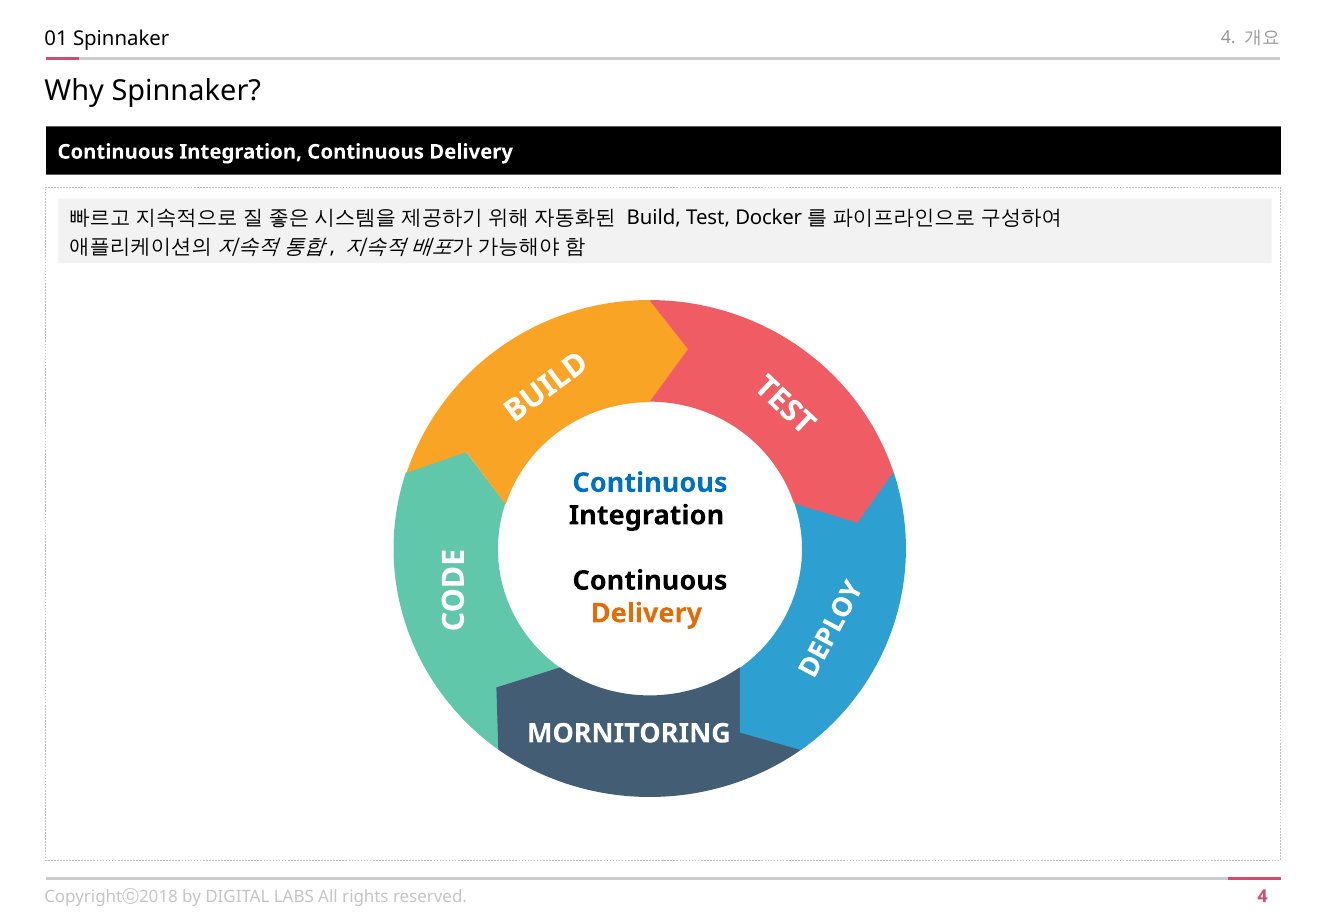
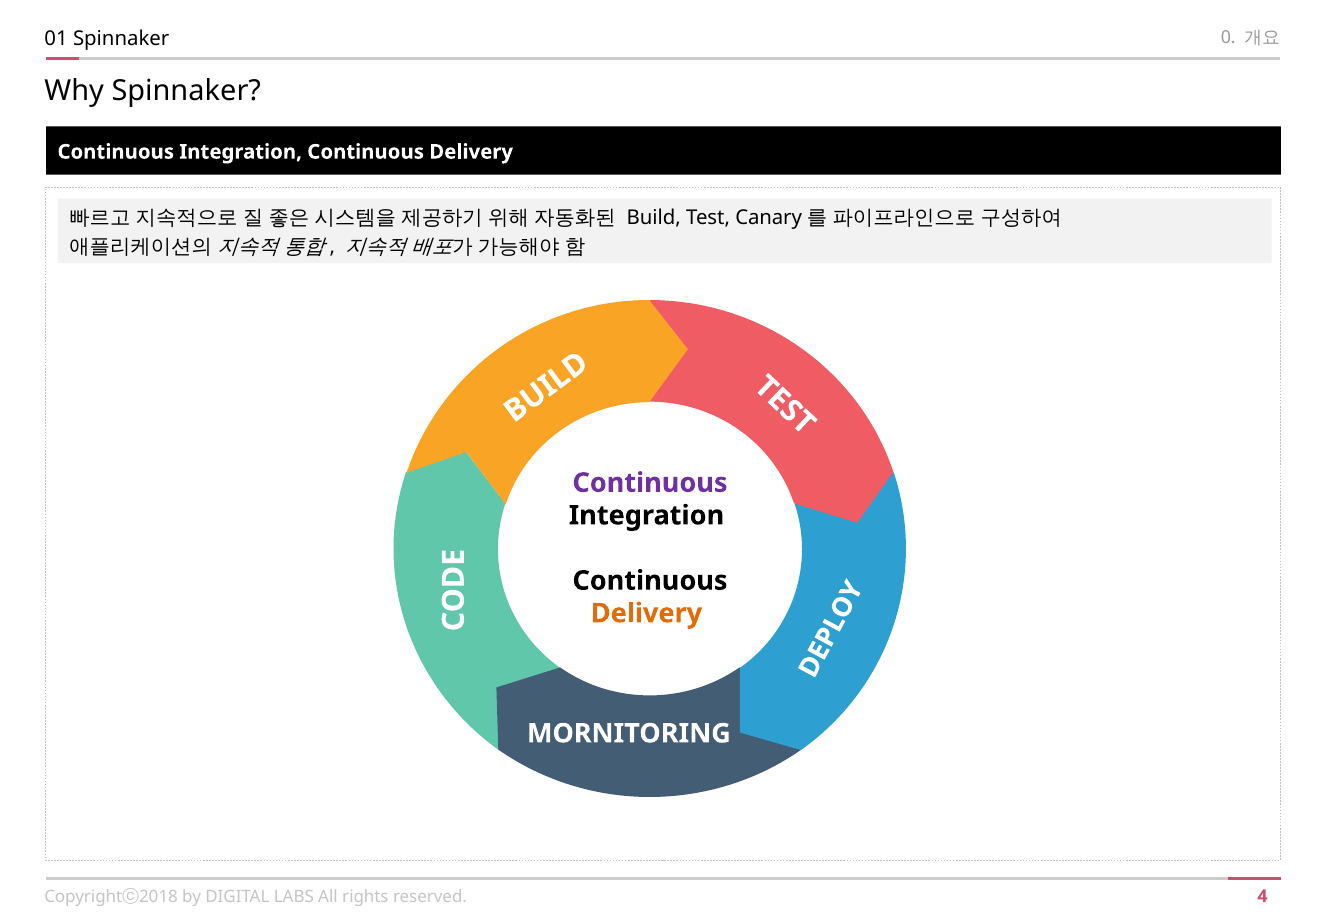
Spinnaker 4: 4 -> 0
Docker: Docker -> Canary
Continuous at (650, 483) colour: blue -> purple
